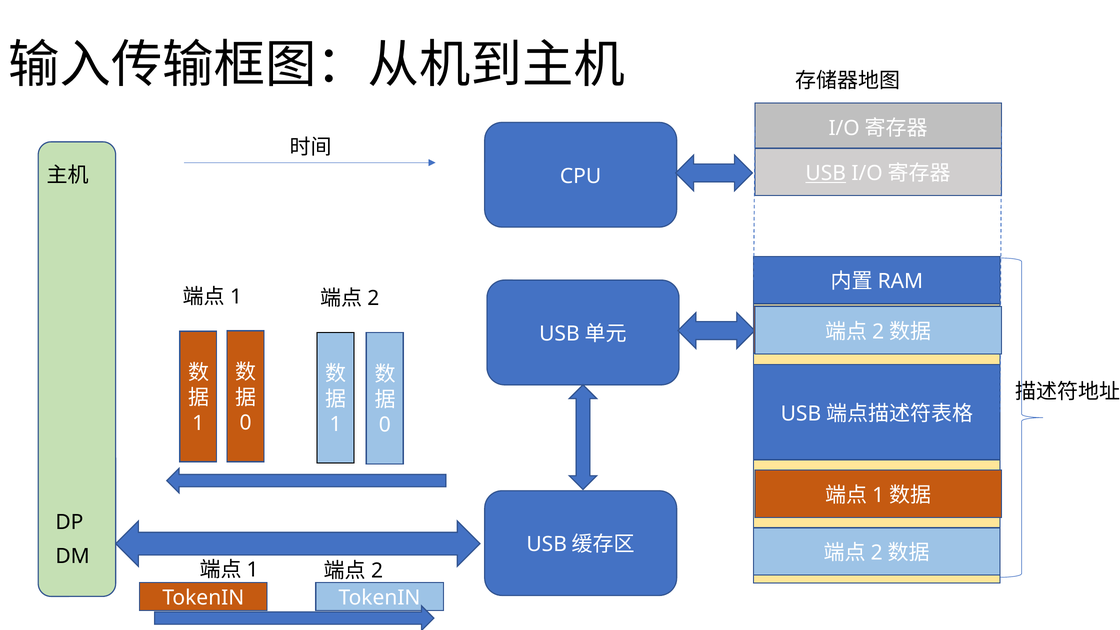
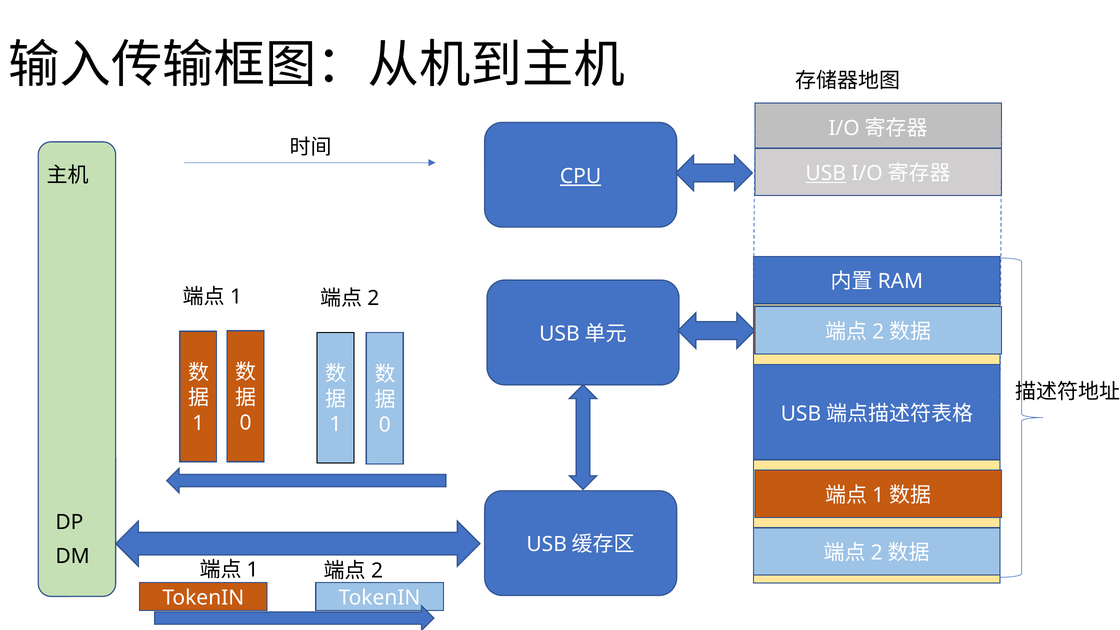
CPU underline: none -> present
